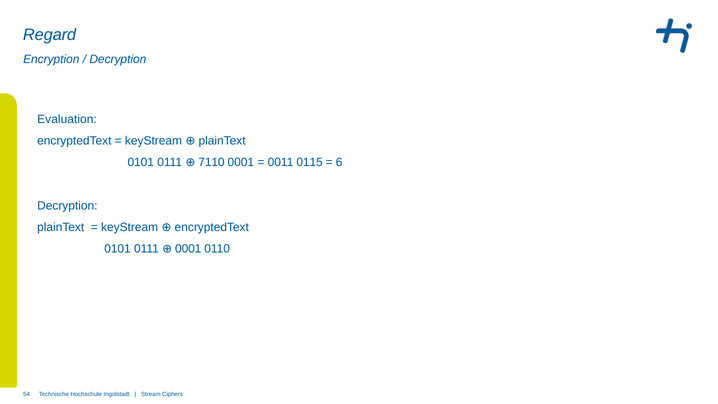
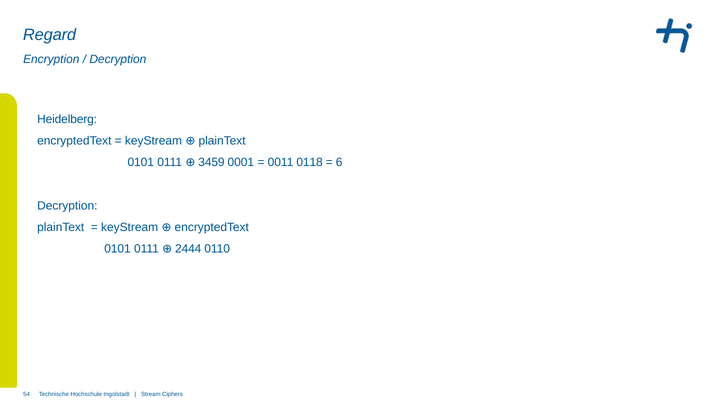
Evaluation: Evaluation -> Heidelberg
7110: 7110 -> 3459
0115: 0115 -> 0118
0111 0001: 0001 -> 2444
